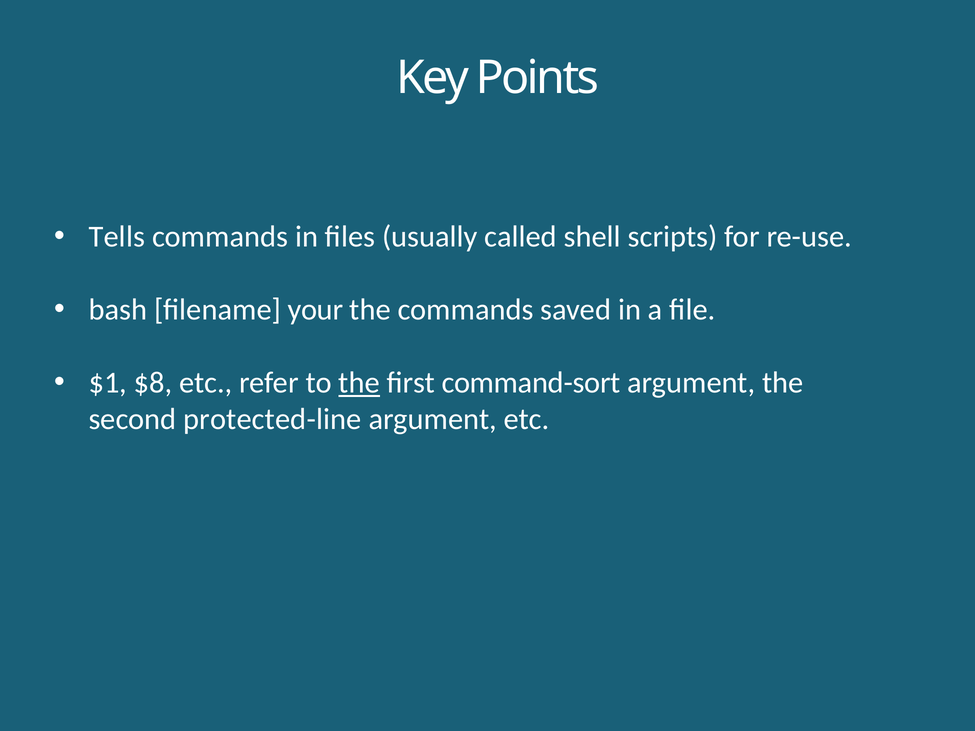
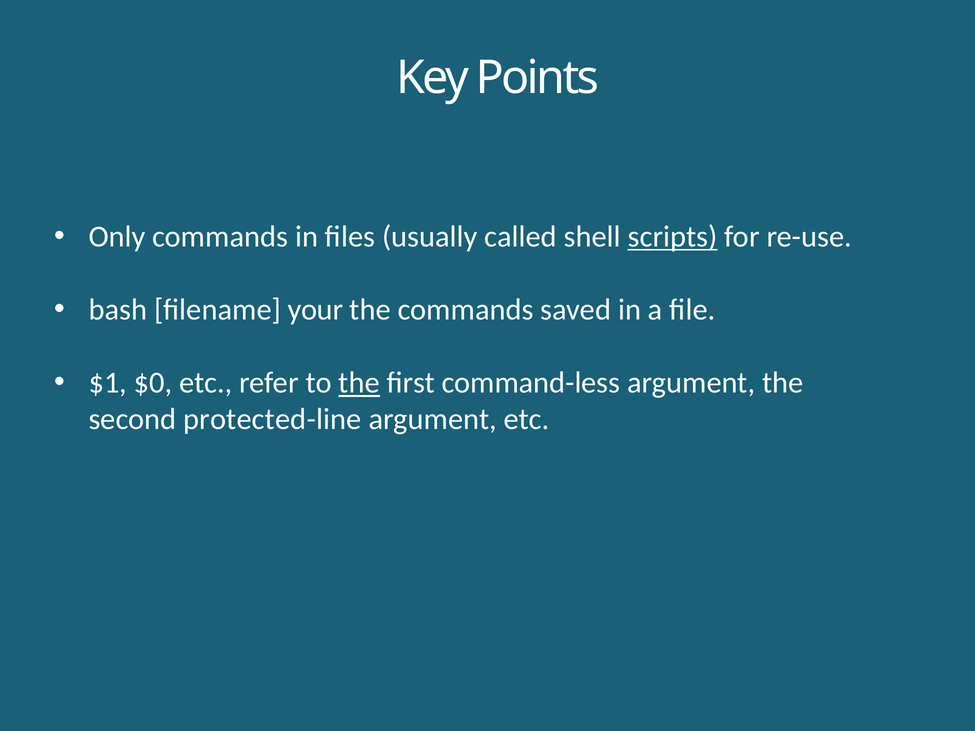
Tells: Tells -> Only
scripts underline: none -> present
$8: $8 -> $0
command-sort: command-sort -> command-less
